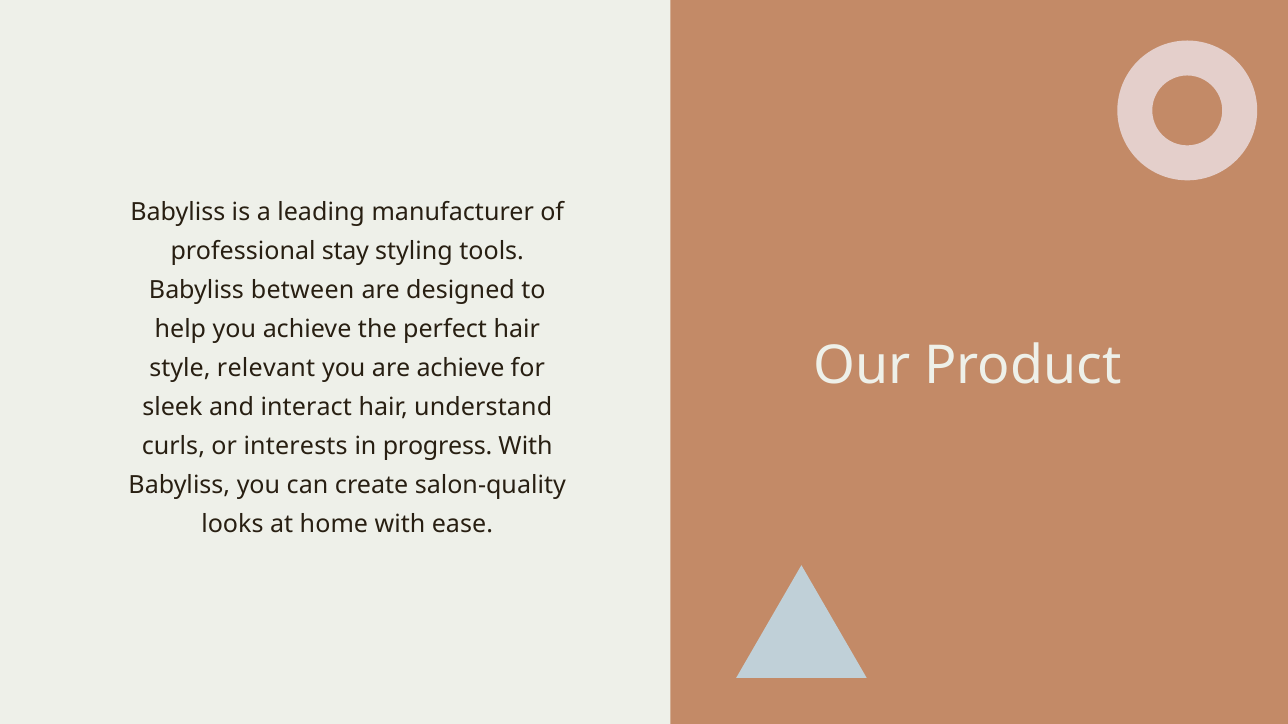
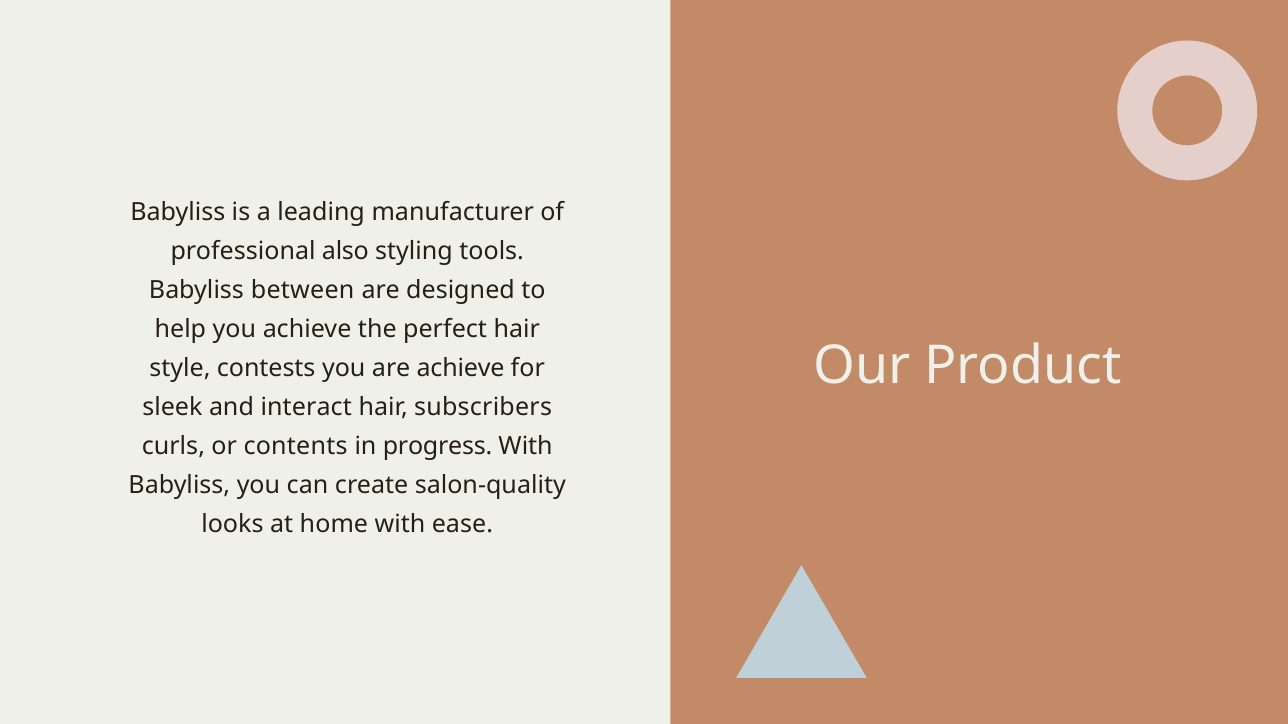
stay: stay -> also
relevant: relevant -> contests
understand: understand -> subscribers
interests: interests -> contents
